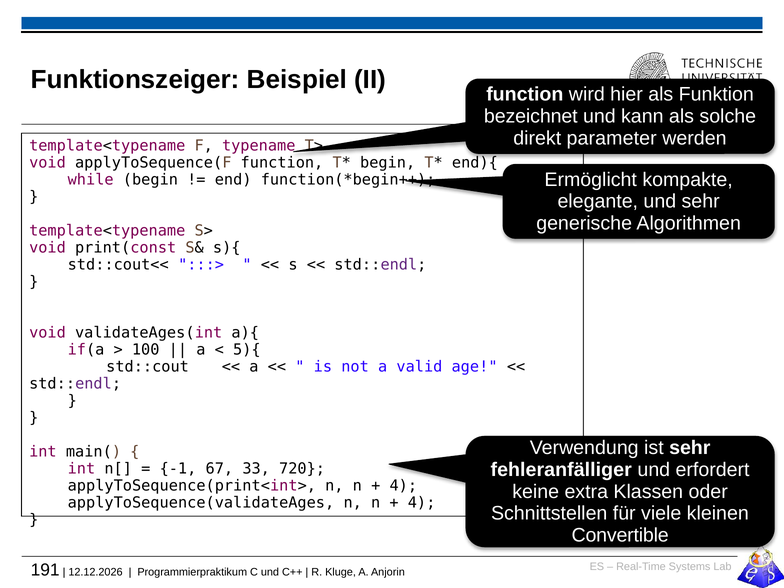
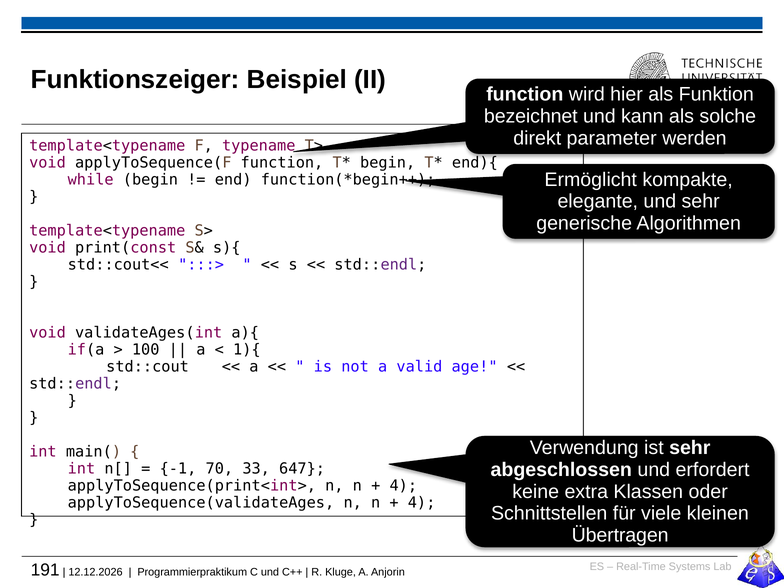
5){: 5){ -> 1){
fehleranfälliger: fehleranfälliger -> abgeschlossen
67: 67 -> 70
720: 720 -> 647
Convertible: Convertible -> Übertragen
